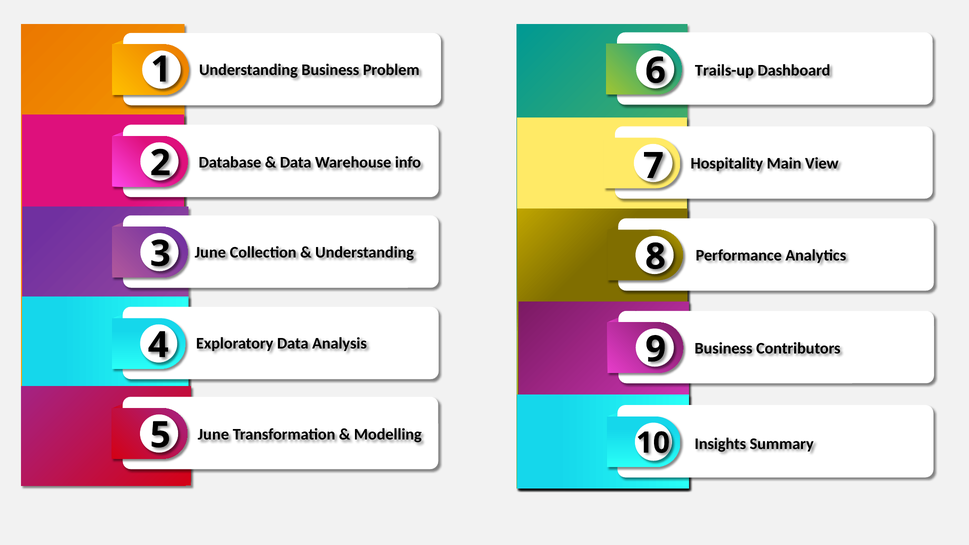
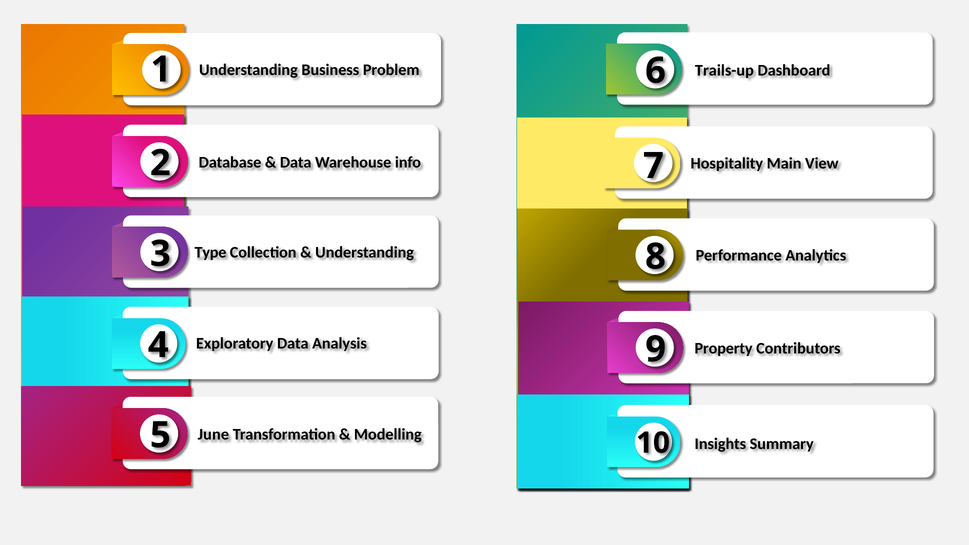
3 June: June -> Type
9 Business: Business -> Property
